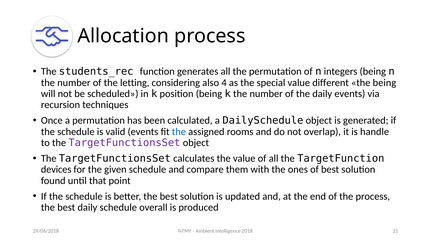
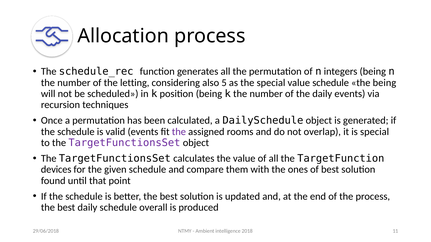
students_rec: students_rec -> schedule_rec
4: 4 -> 5
value different: different -> schedule
the at (179, 132) colour: blue -> purple
is handle: handle -> special
